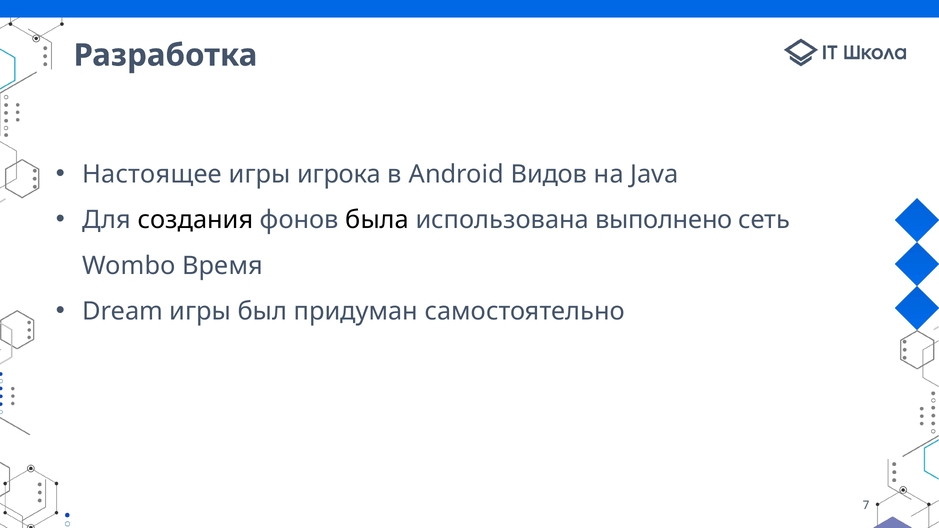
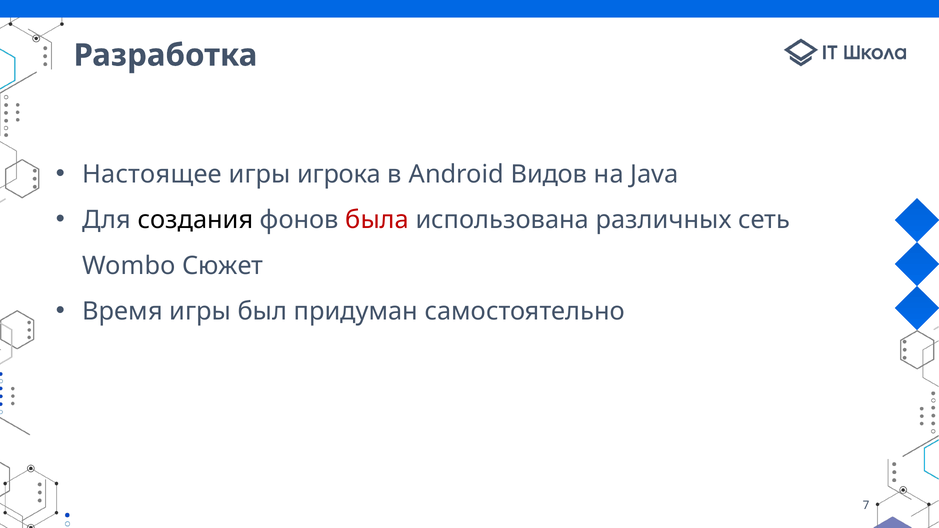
была colour: black -> red
выполнено: выполнено -> различных
Время: Время -> Сюжет
Dream: Dream -> Время
